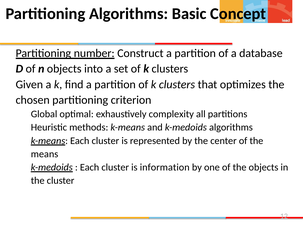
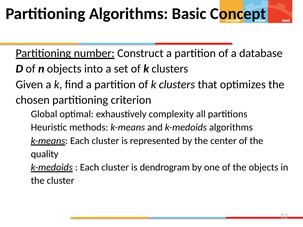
means: means -> quality
information: information -> dendrogram
